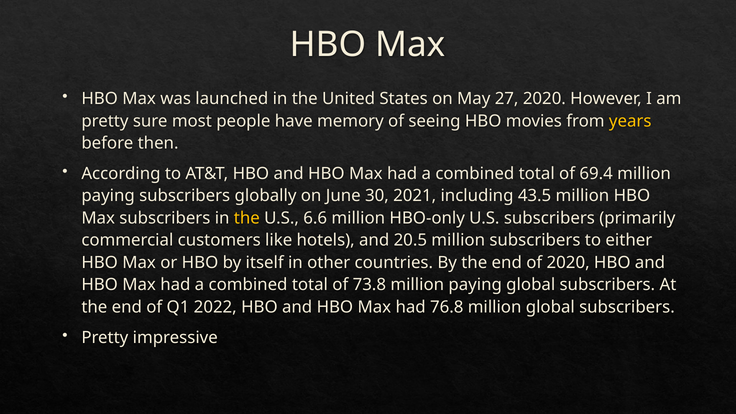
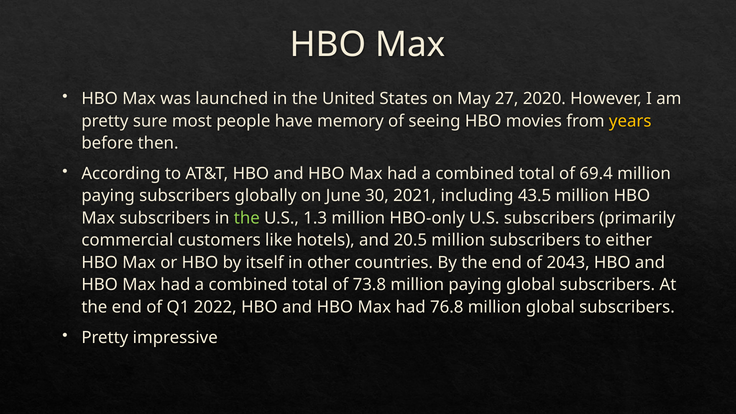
the at (247, 218) colour: yellow -> light green
6.6: 6.6 -> 1.3
of 2020: 2020 -> 2043
